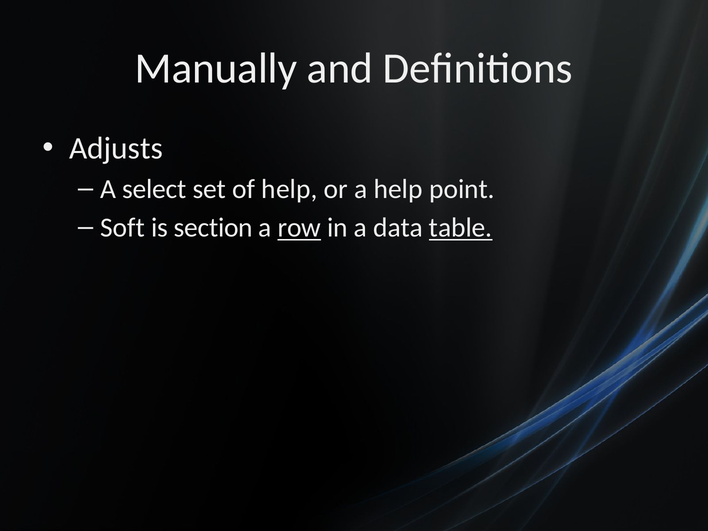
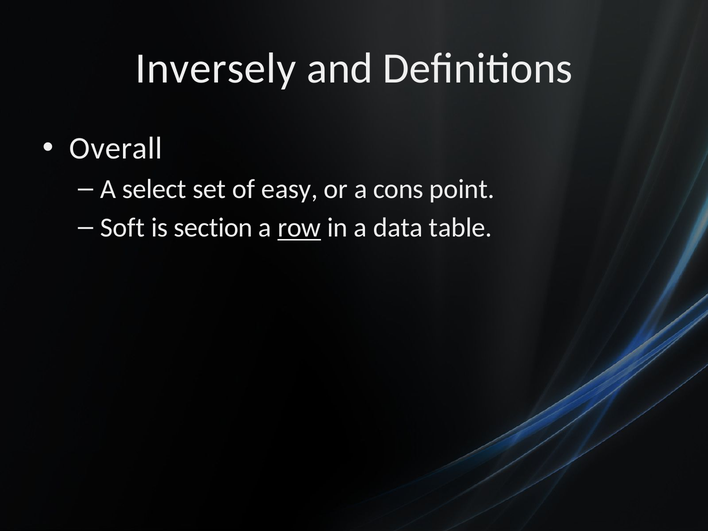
Manually: Manually -> Inversely
Adjusts: Adjusts -> Overall
of help: help -> easy
a help: help -> cons
table underline: present -> none
